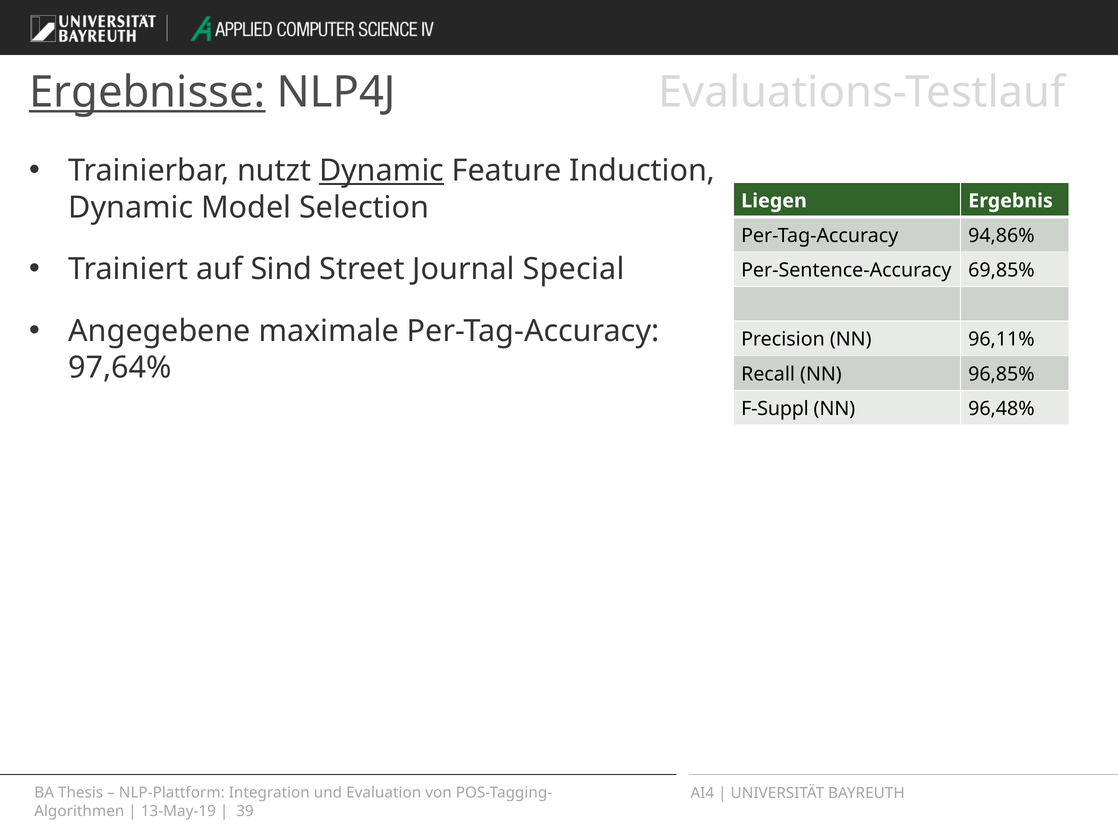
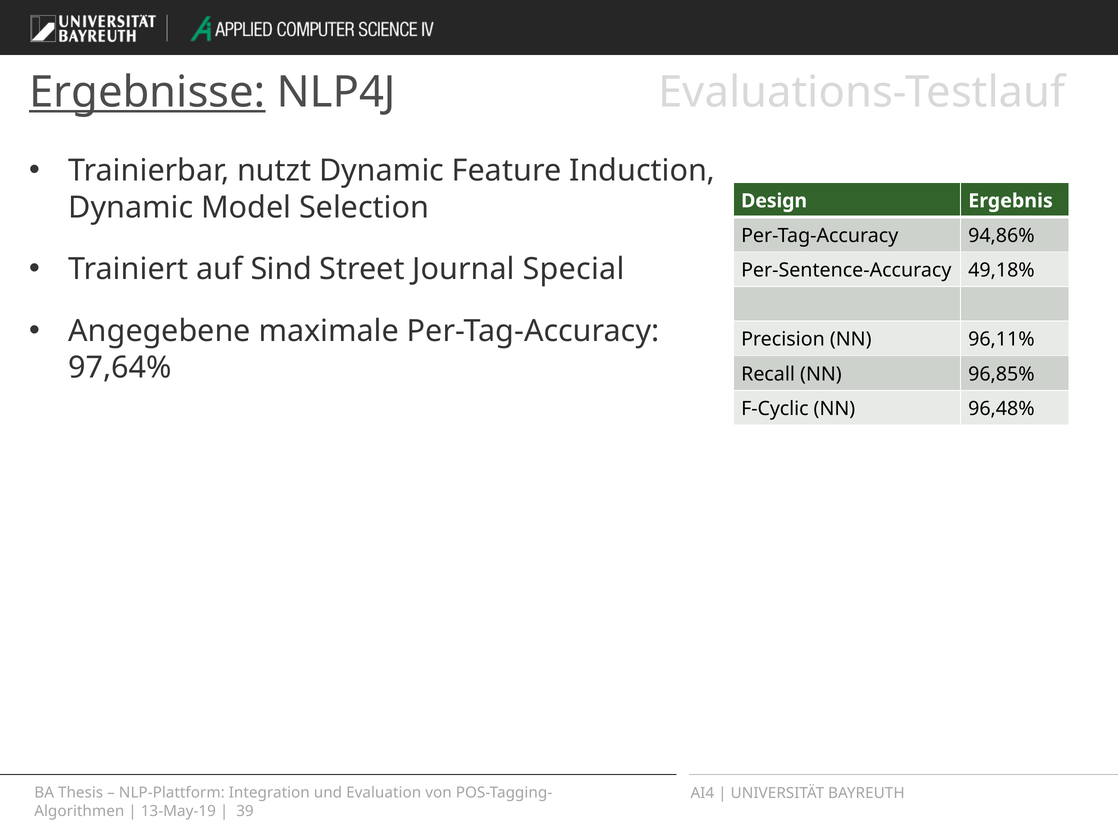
Dynamic at (382, 171) underline: present -> none
Liegen: Liegen -> Design
69,85%: 69,85% -> 49,18%
F-Suppl: F-Suppl -> F-Cyclic
